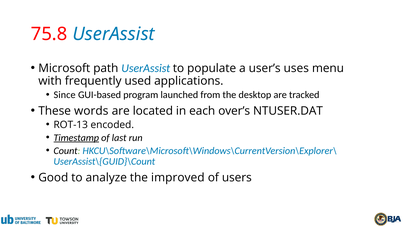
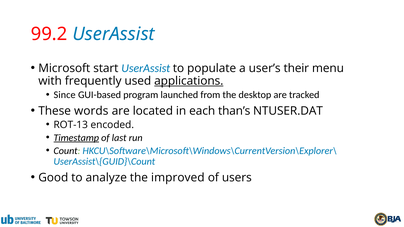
75.8: 75.8 -> 99.2
path: path -> start
uses: uses -> their
applications underline: none -> present
over’s: over’s -> than’s
